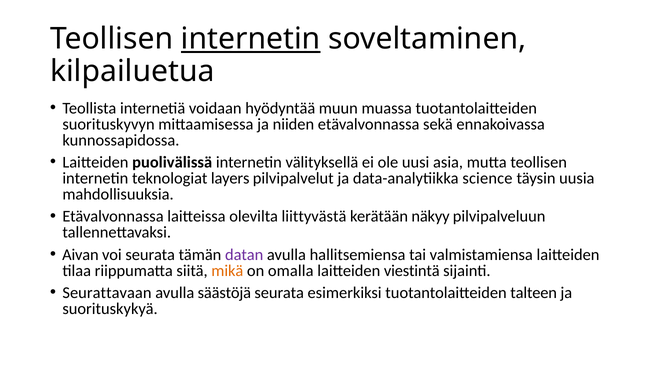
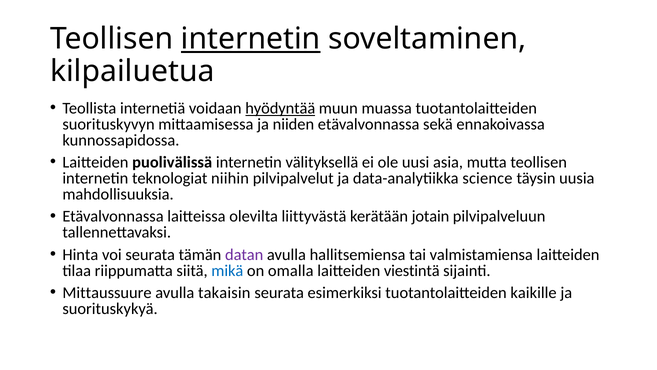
hyödyntää underline: none -> present
layers: layers -> niihin
näkyy: näkyy -> jotain
Aivan: Aivan -> Hinta
mikä colour: orange -> blue
Seurattavaan: Seurattavaan -> Mittaussuure
säästöjä: säästöjä -> takaisin
talteen: talteen -> kaikille
